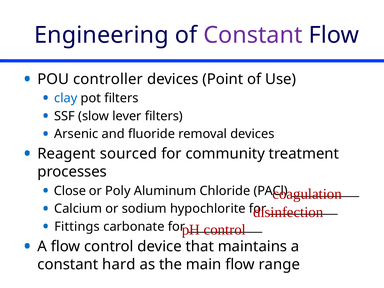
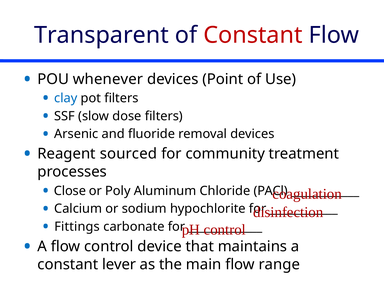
Engineering: Engineering -> Transparent
Constant at (253, 35) colour: purple -> red
controller: controller -> whenever
lever: lever -> dose
hard: hard -> lever
